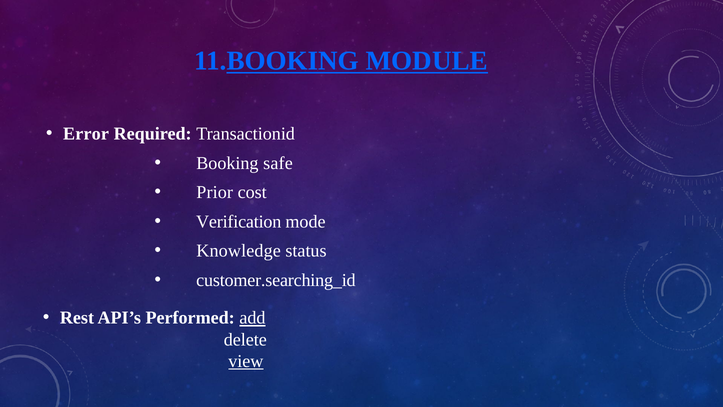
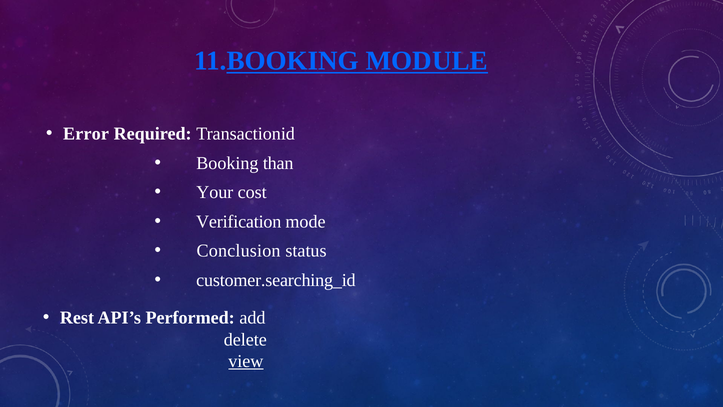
safe: safe -> than
Prior: Prior -> Your
Knowledge: Knowledge -> Conclusion
add underline: present -> none
